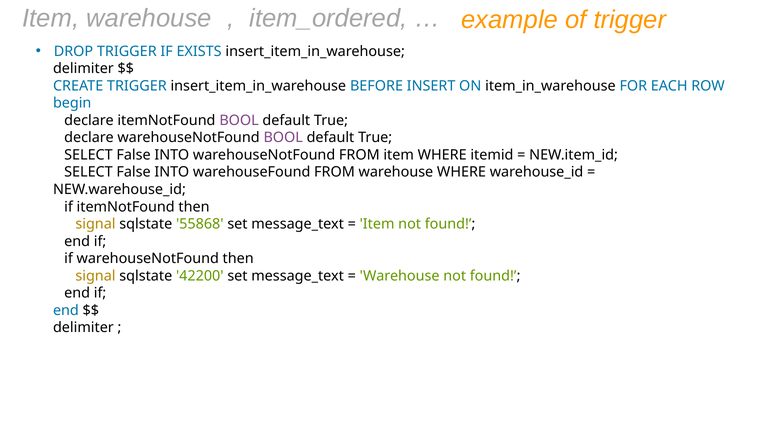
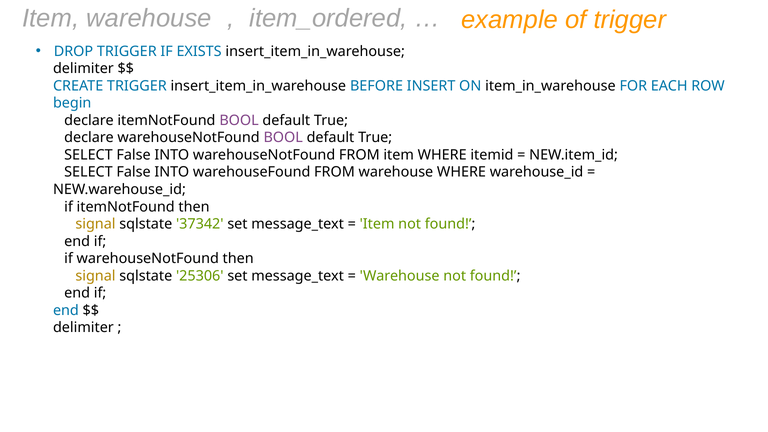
55868: 55868 -> 37342
42200: 42200 -> 25306
